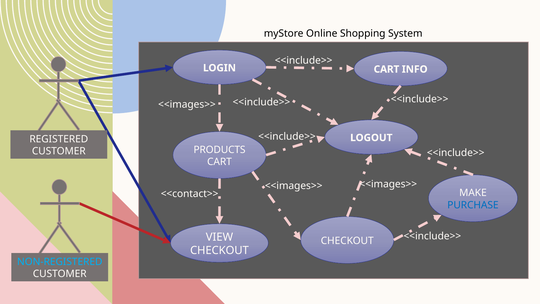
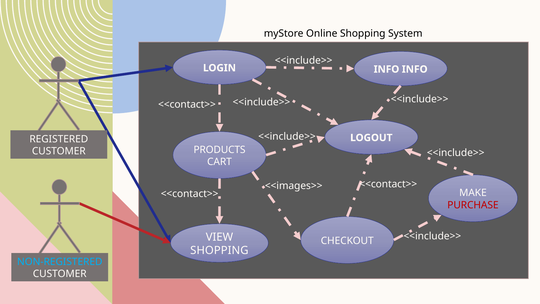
CART at (387, 69): CART -> INFO
<<images>> at (187, 105): <<images>> -> <<contact>>
<<images>> at (388, 184): <<images>> -> <<contact>>
PURCHASE colour: blue -> red
CHECKOUT at (219, 250): CHECKOUT -> SHOPPING
